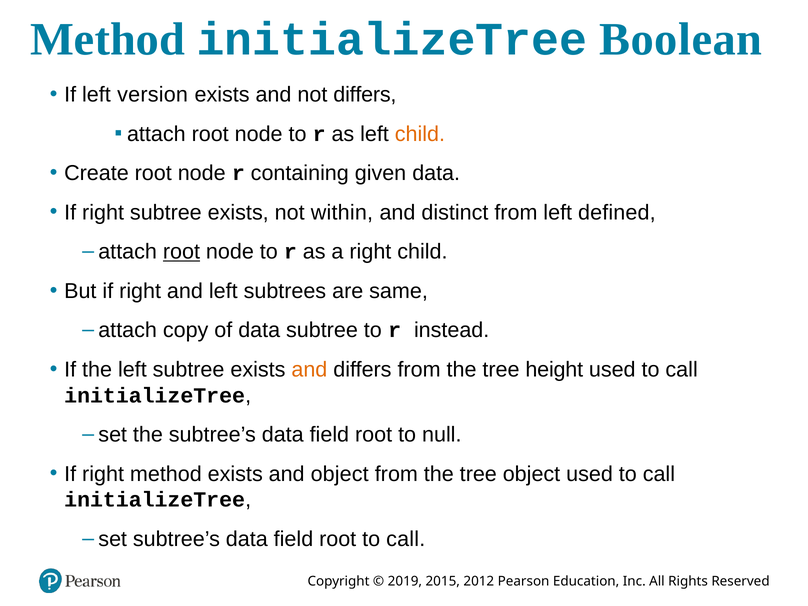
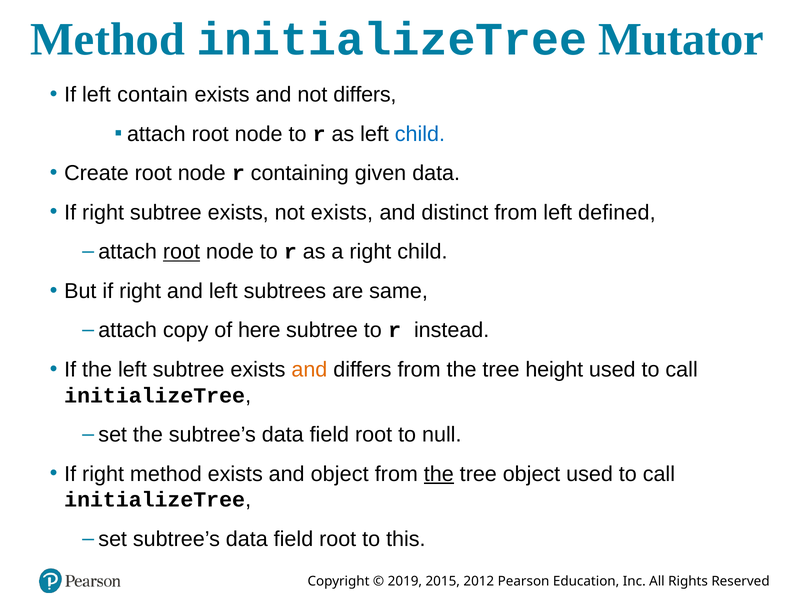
Boolean: Boolean -> Mutator
version: version -> contain
child at (420, 134) colour: orange -> blue
not within: within -> exists
of data: data -> here
the at (439, 474) underline: none -> present
root to call: call -> this
